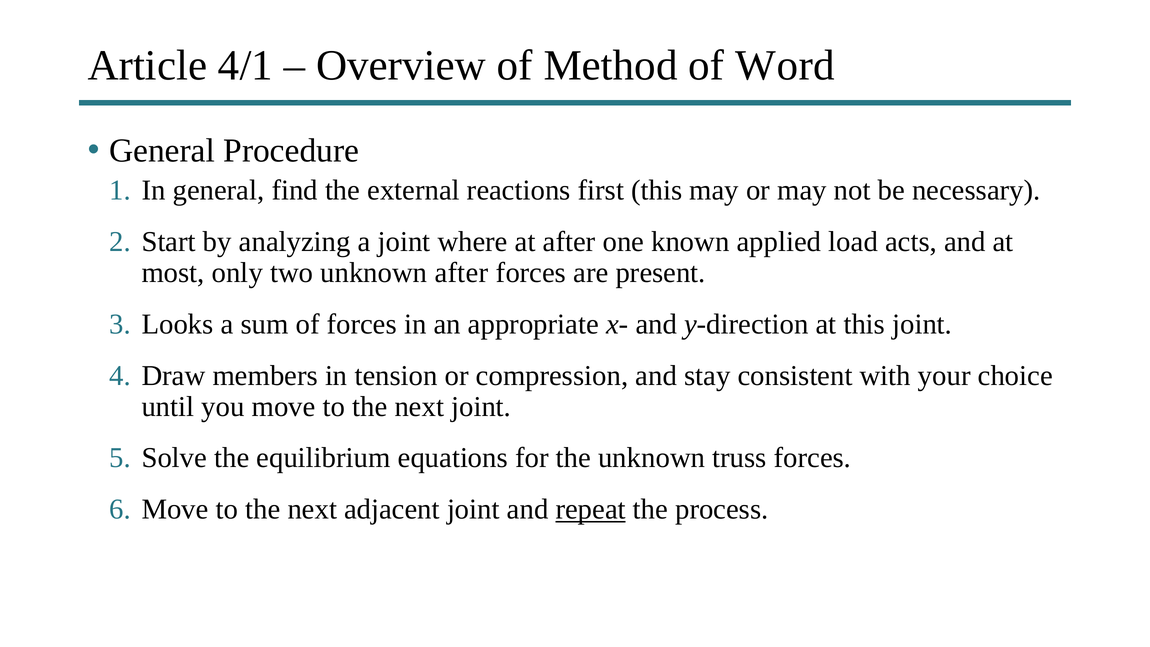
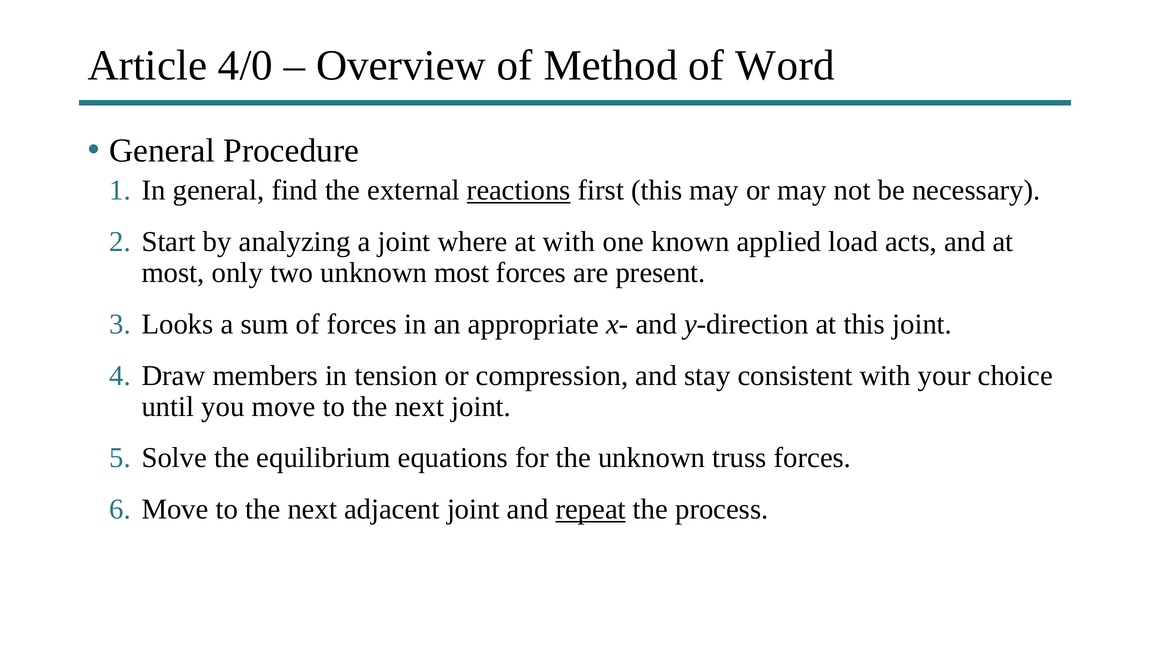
4/1: 4/1 -> 4/0
reactions underline: none -> present
at after: after -> with
unknown after: after -> most
